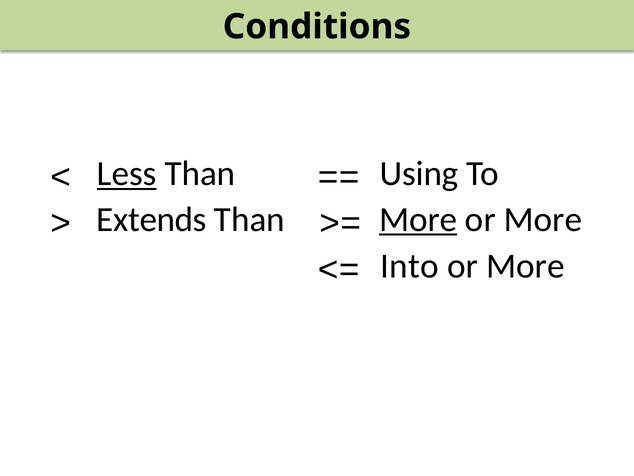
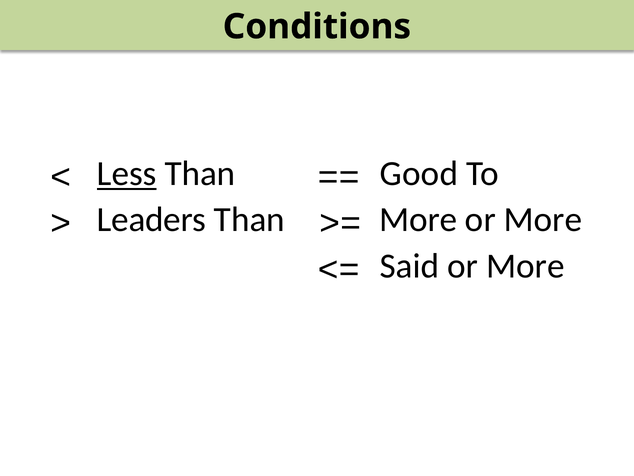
Using: Using -> Good
Extends: Extends -> Leaders
More at (418, 219) underline: present -> none
Into: Into -> Said
